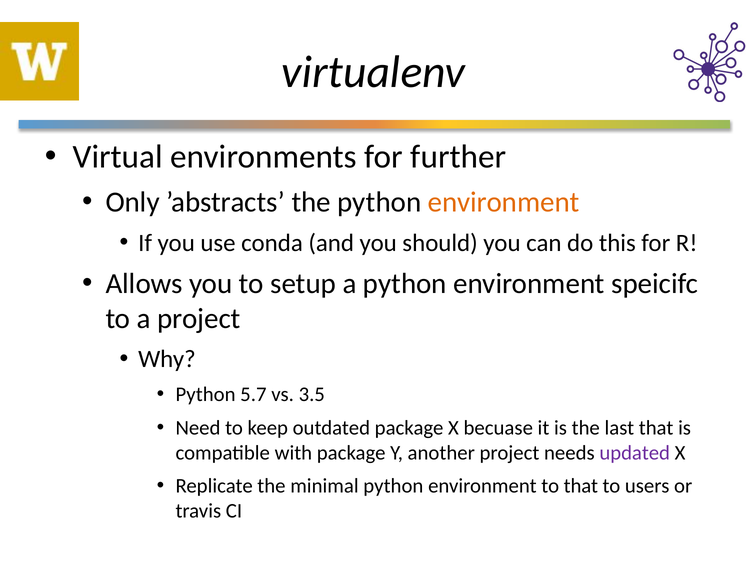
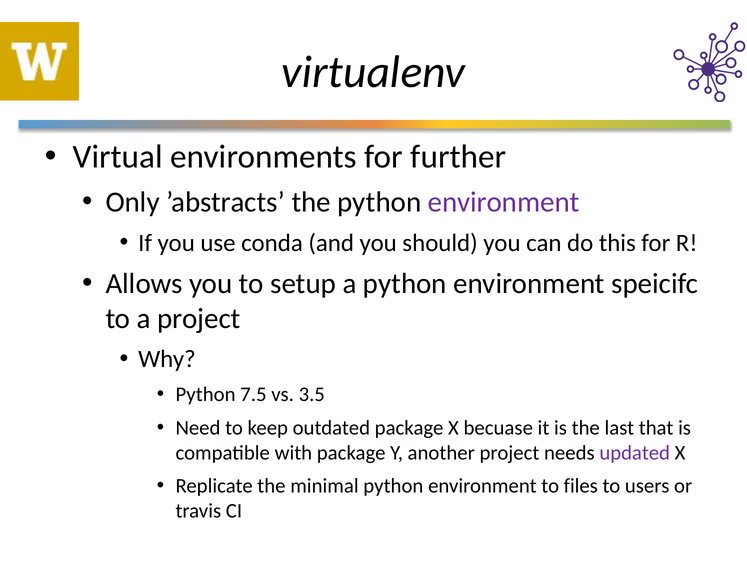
environment at (504, 202) colour: orange -> purple
5.7: 5.7 -> 7.5
to that: that -> files
